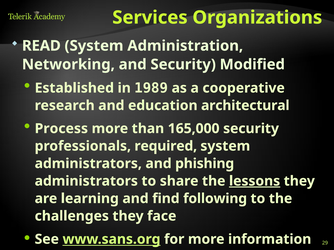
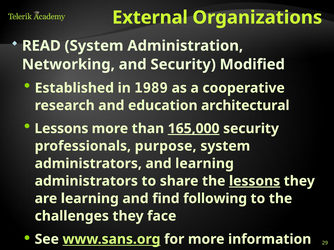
Services: Services -> External
Process at (61, 129): Process -> Lessons
165,000 underline: none -> present
required: required -> purpose
and phishing: phishing -> learning
